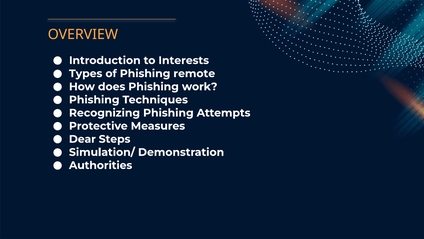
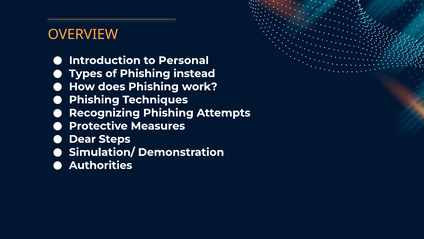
Interests: Interests -> Personal
remote: remote -> instead
